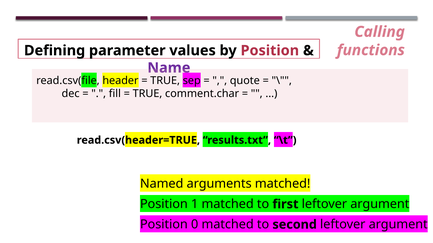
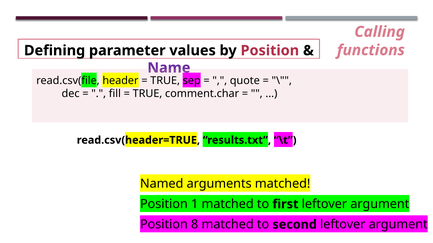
0: 0 -> 8
